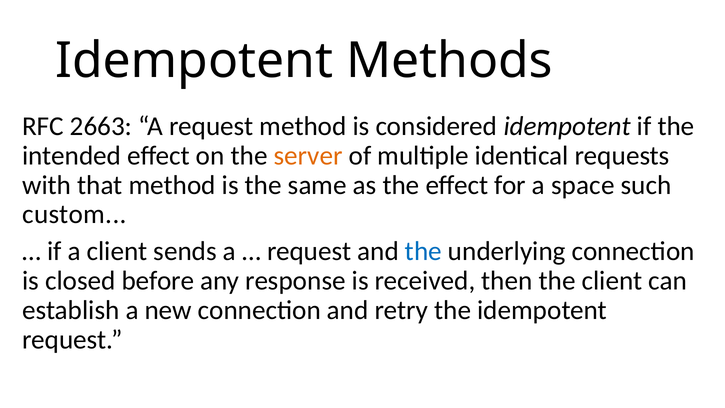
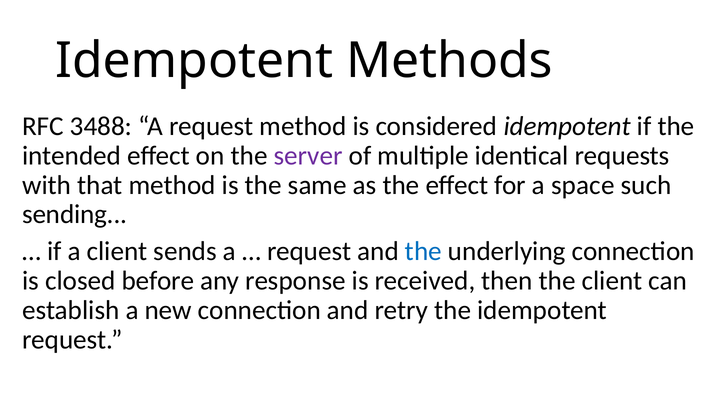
2663: 2663 -> 3488
server colour: orange -> purple
custom: custom -> sending
